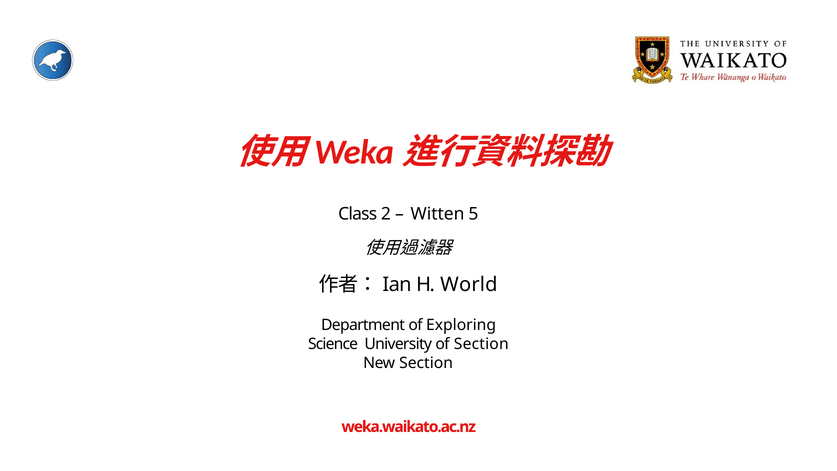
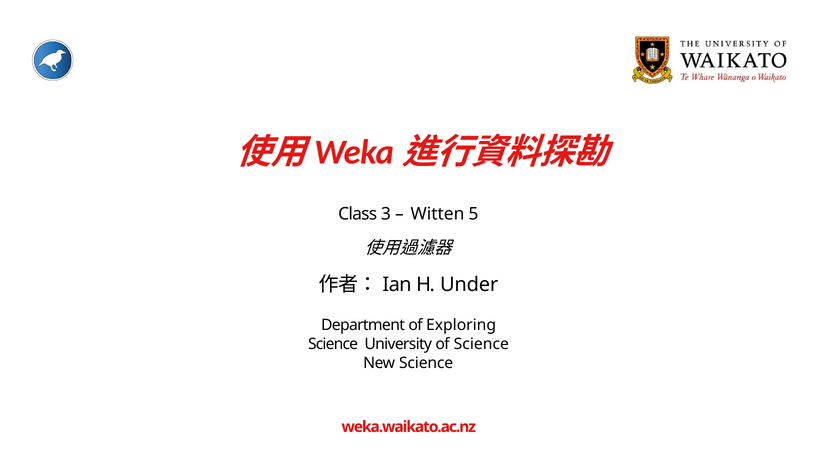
2: 2 -> 3
World: World -> Under
of Section: Section -> Science
New Section: Section -> Science
